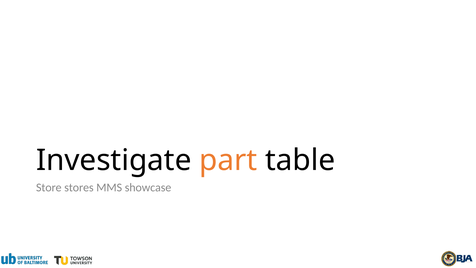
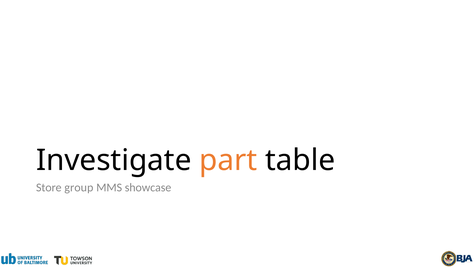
stores: stores -> group
